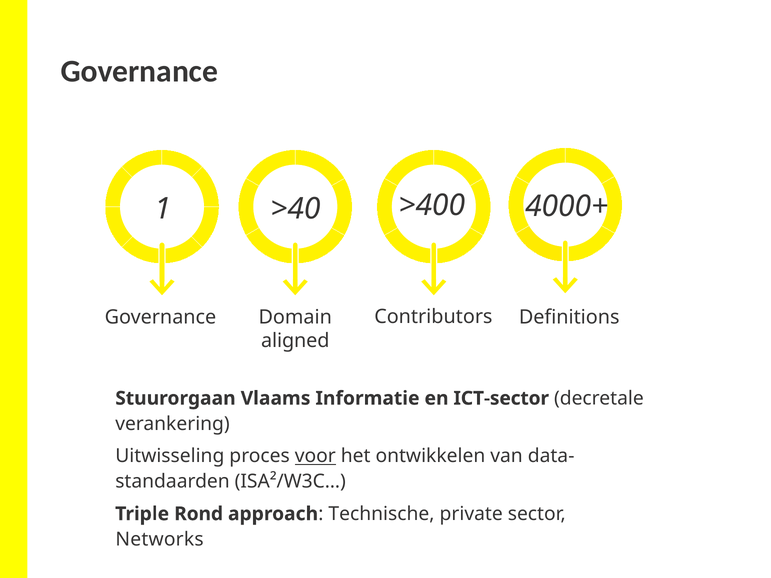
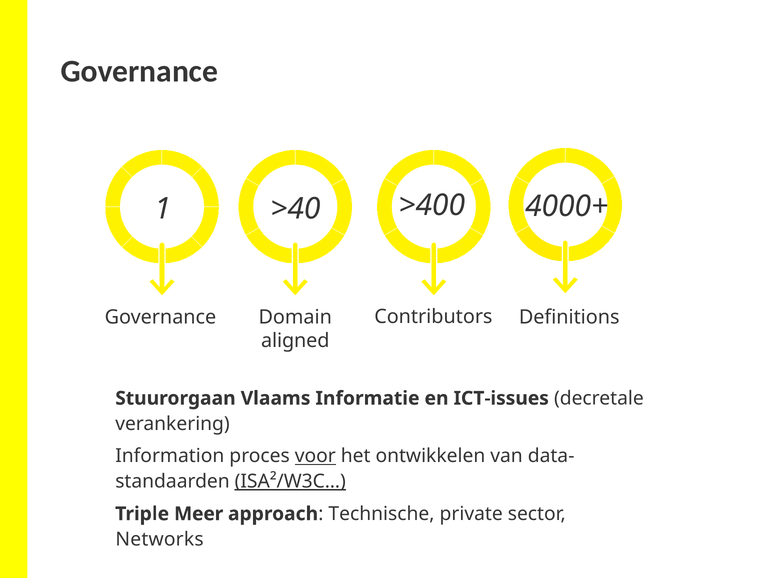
ICT-sector: ICT-sector -> ICT-issues
Uitwisseling: Uitwisseling -> Information
ISA²/W3C… underline: none -> present
Rond: Rond -> Meer
